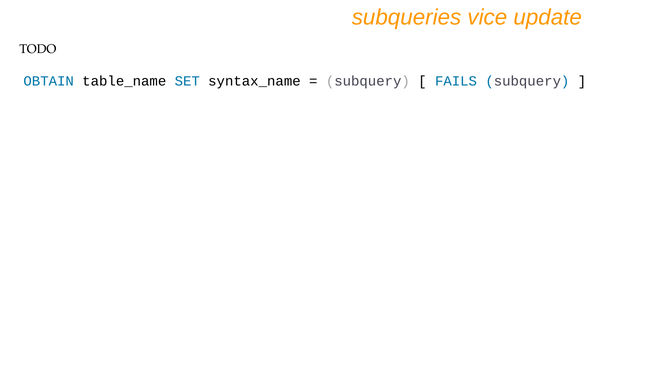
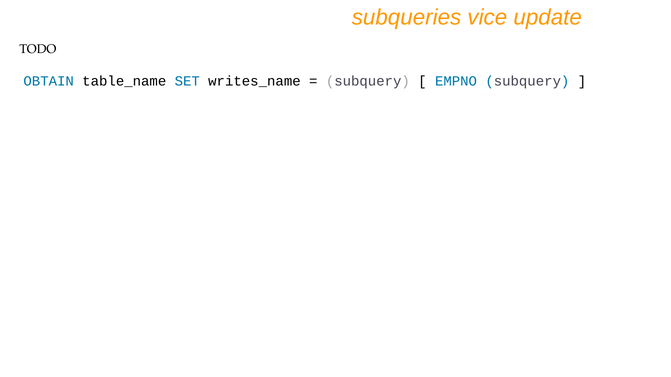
syntax_name: syntax_name -> writes_name
FAILS: FAILS -> EMPNO
